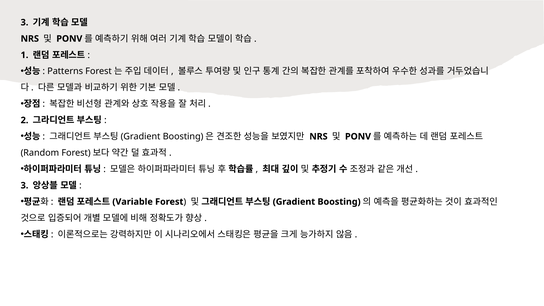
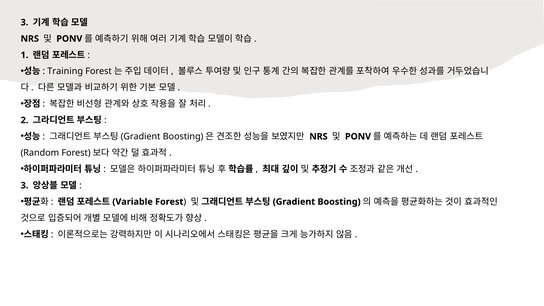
Patterns: Patterns -> Training
